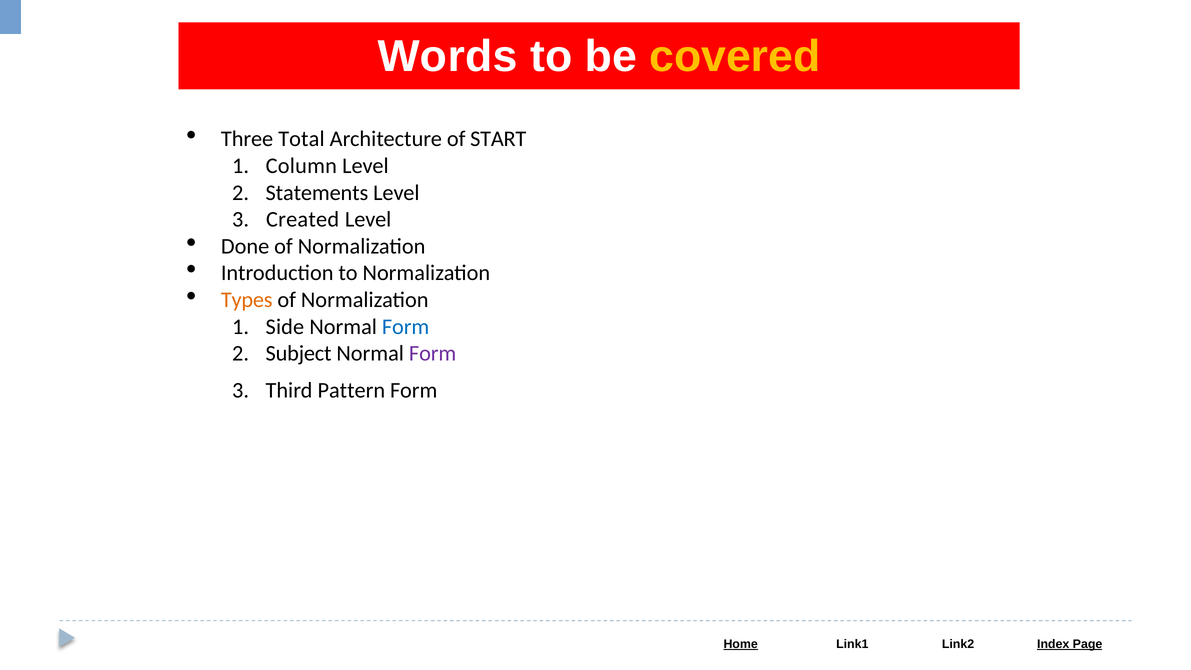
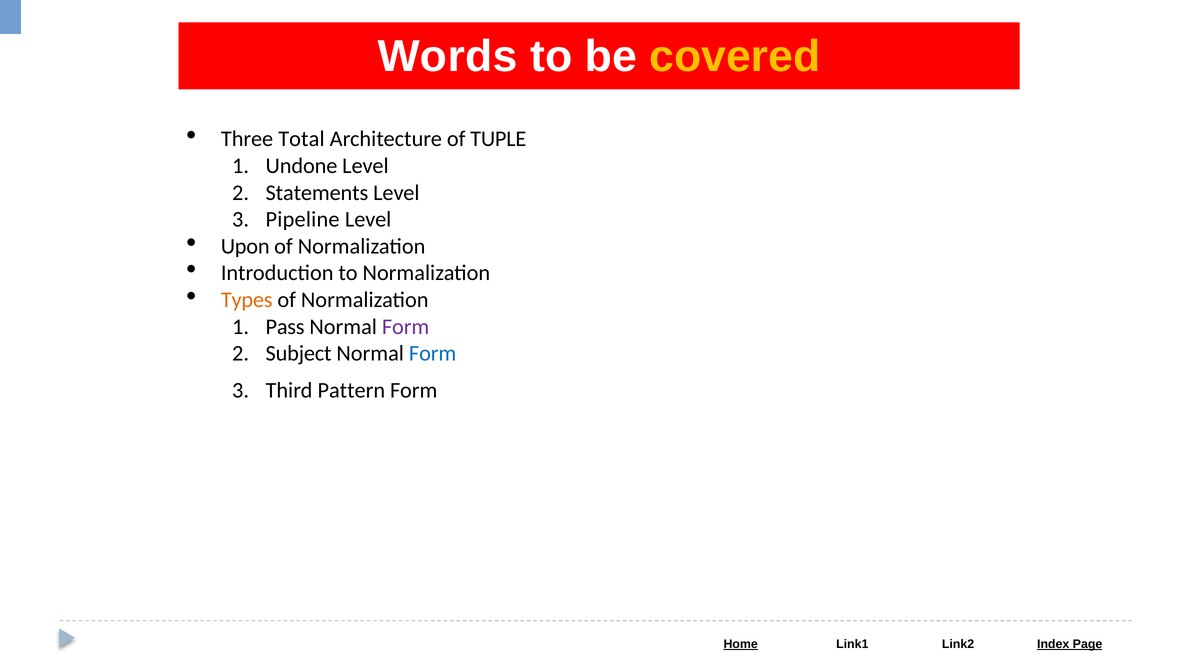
START: START -> TUPLE
Column: Column -> Undone
Created: Created -> Pipeline
Done: Done -> Upon
Side: Side -> Pass
Form at (406, 327) colour: blue -> purple
Form at (433, 353) colour: purple -> blue
